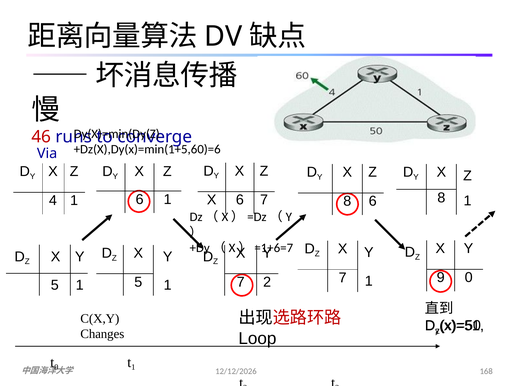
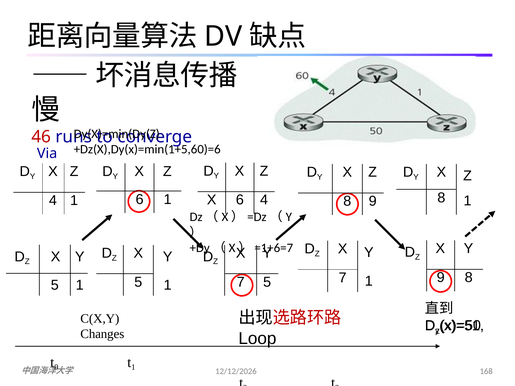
6 7: 7 -> 4
8 6: 6 -> 9
9 0: 0 -> 8
7 2: 2 -> 5
